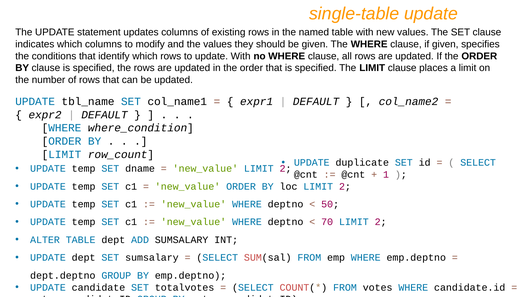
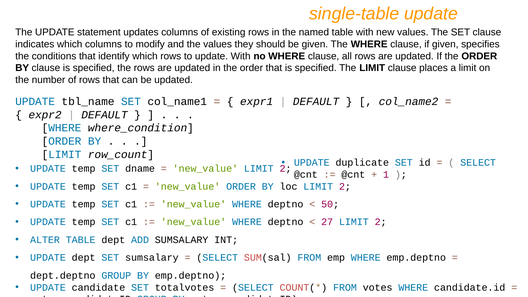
70: 70 -> 27
